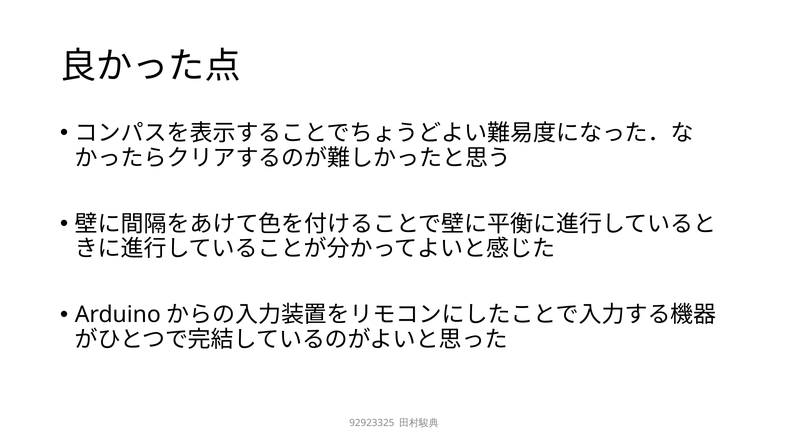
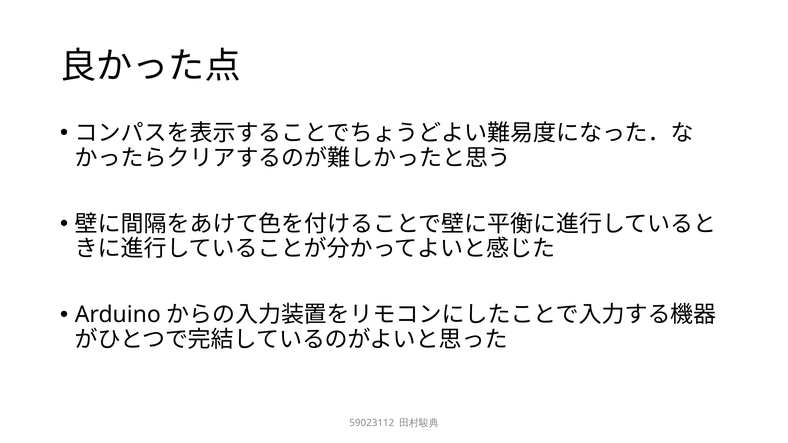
92923325: 92923325 -> 59023112
